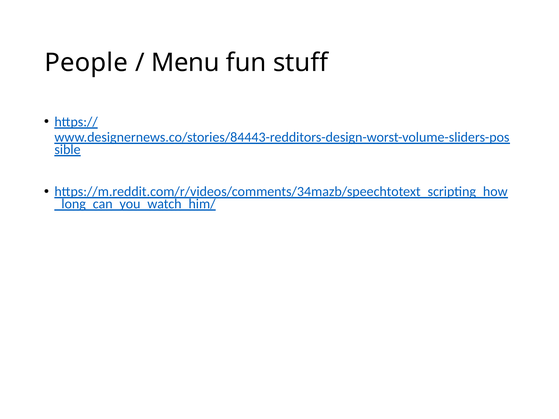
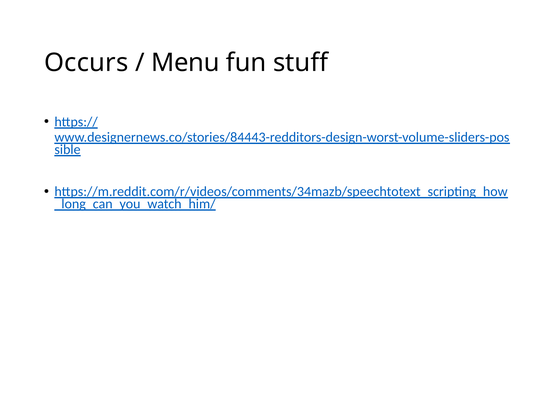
People: People -> Occurs
